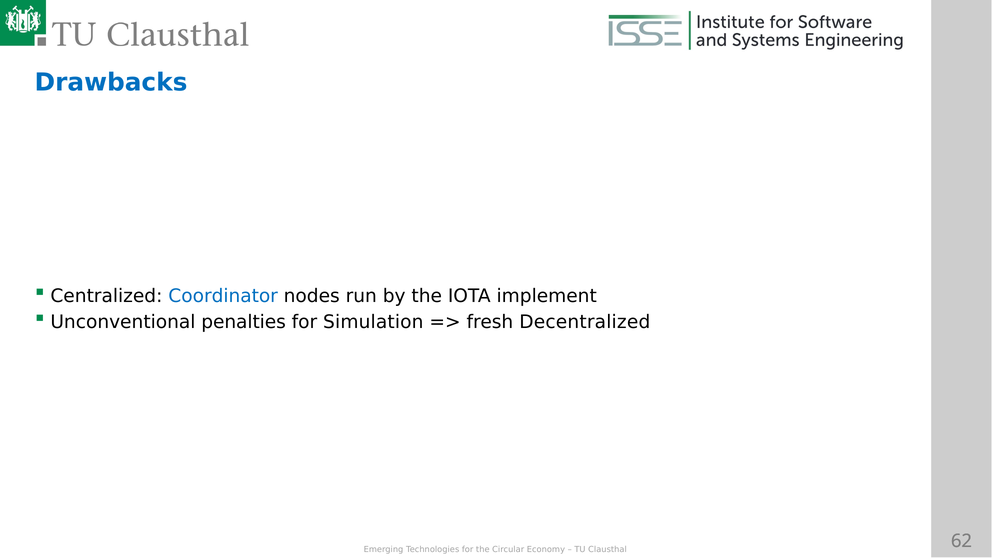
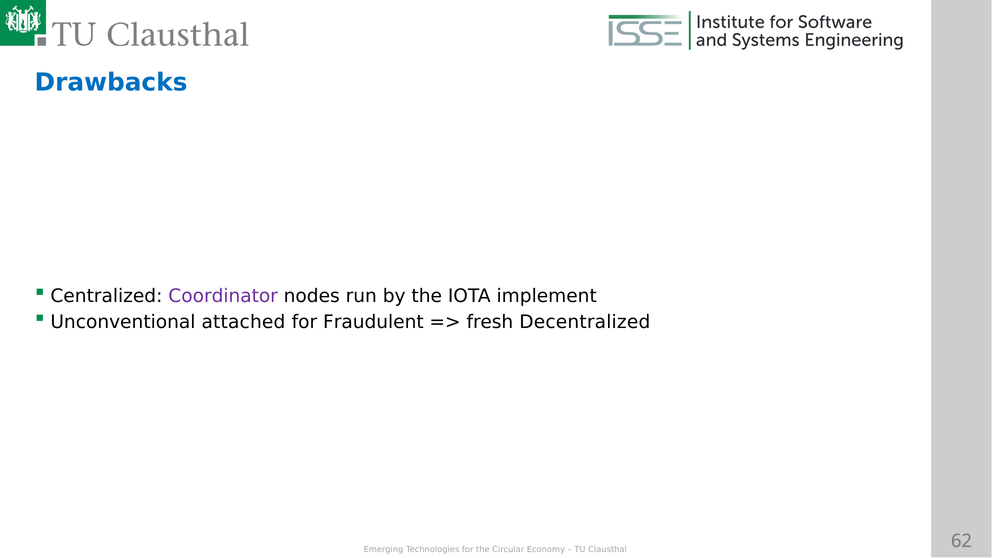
Coordinator colour: blue -> purple
penalties: penalties -> attached
Simulation: Simulation -> Fraudulent
